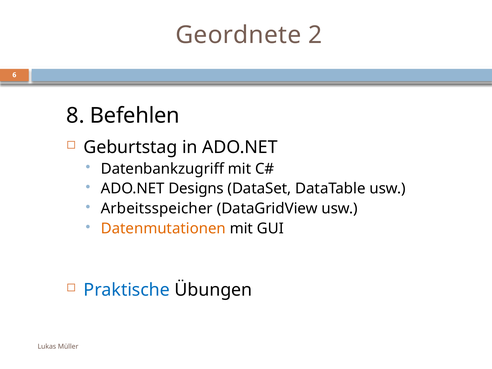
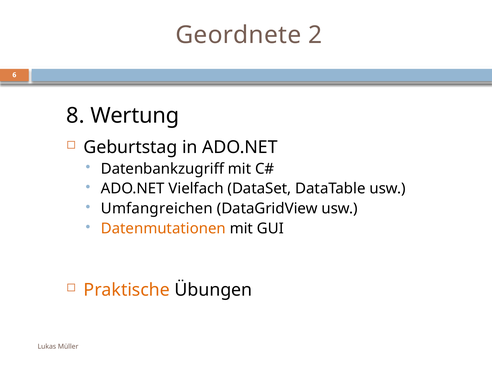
Befehlen: Befehlen -> Wertung
Designs: Designs -> Vielfach
Arbeitsspeicher: Arbeitsspeicher -> Umfangreichen
Praktische colour: blue -> orange
